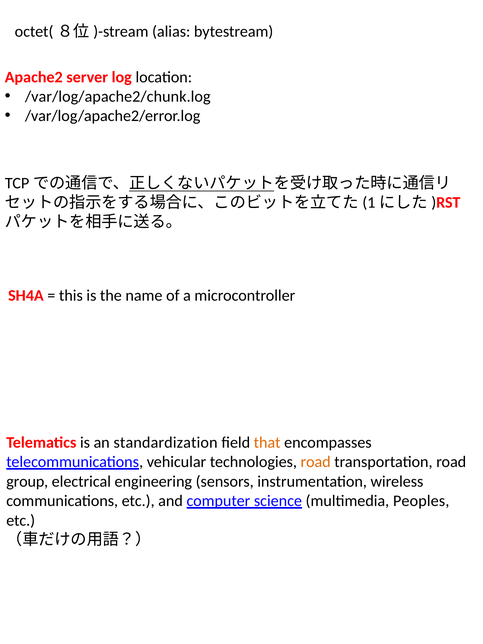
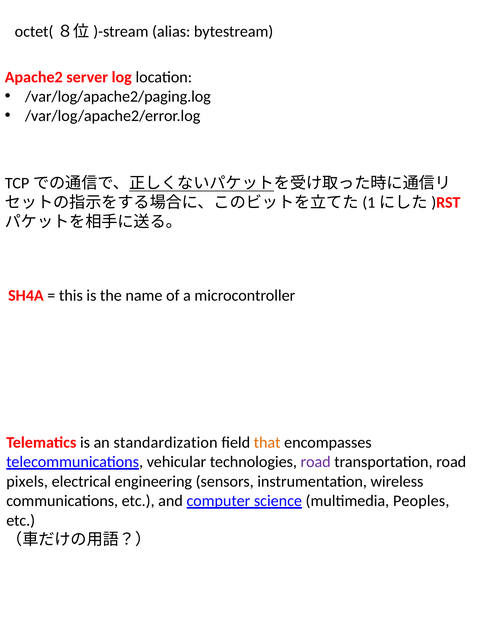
/var/log/apache2/chunk.log: /var/log/apache2/chunk.log -> /var/log/apache2/paging.log
road at (316, 462) colour: orange -> purple
group: group -> pixels
